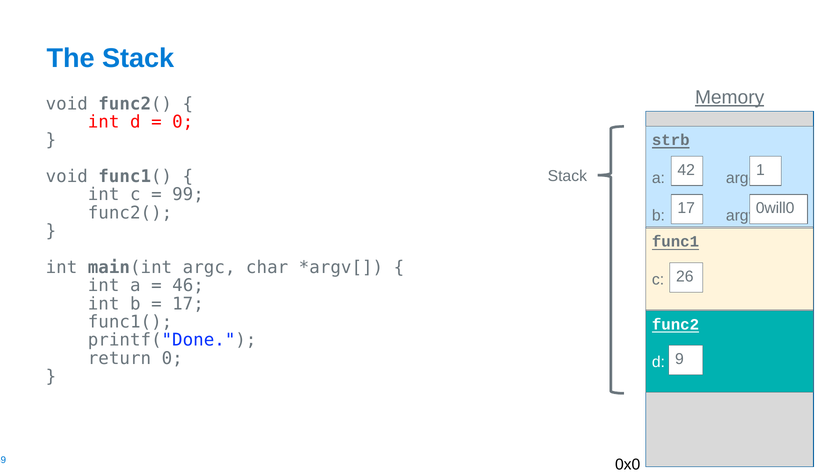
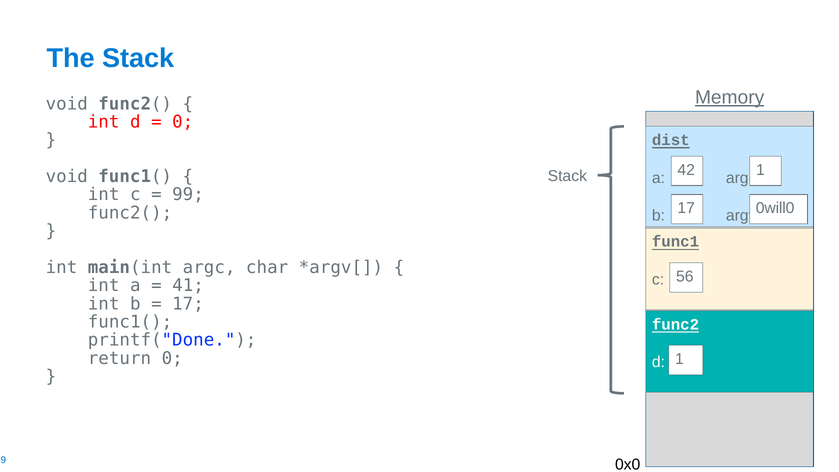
strb: strb -> dist
26: 26 -> 56
46: 46 -> 41
d 9: 9 -> 1
